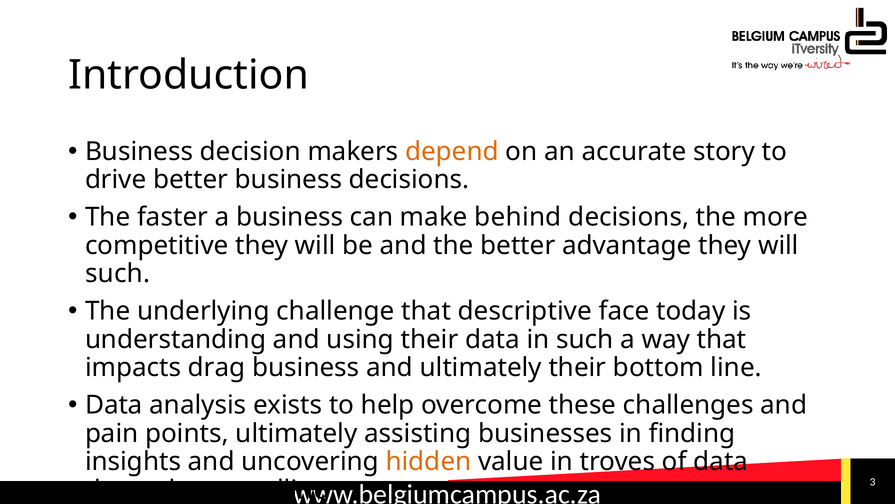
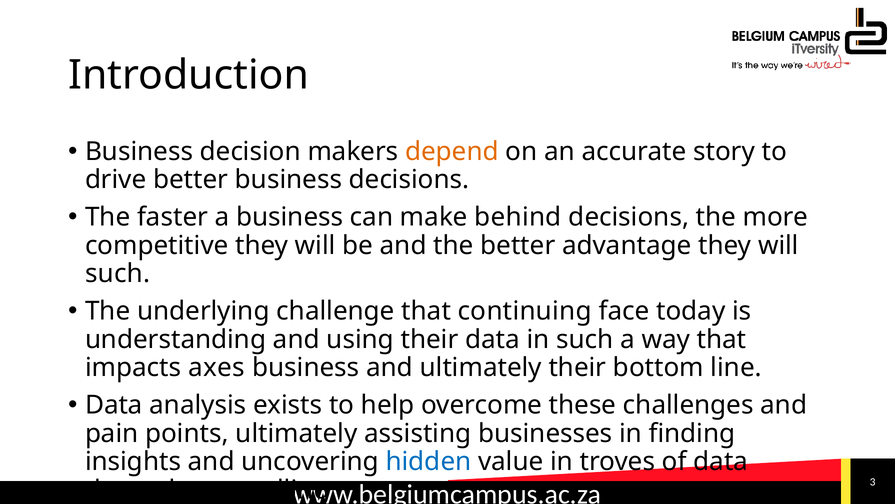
descriptive: descriptive -> continuing
drag: drag -> axes
hidden colour: orange -> blue
